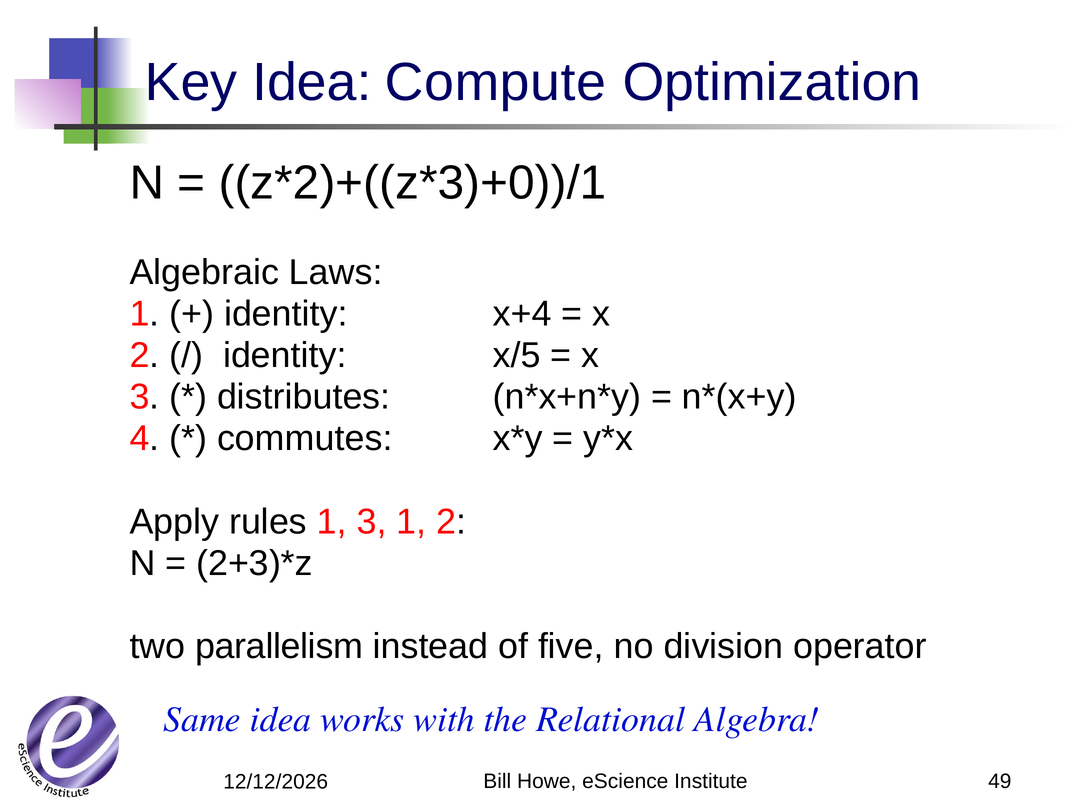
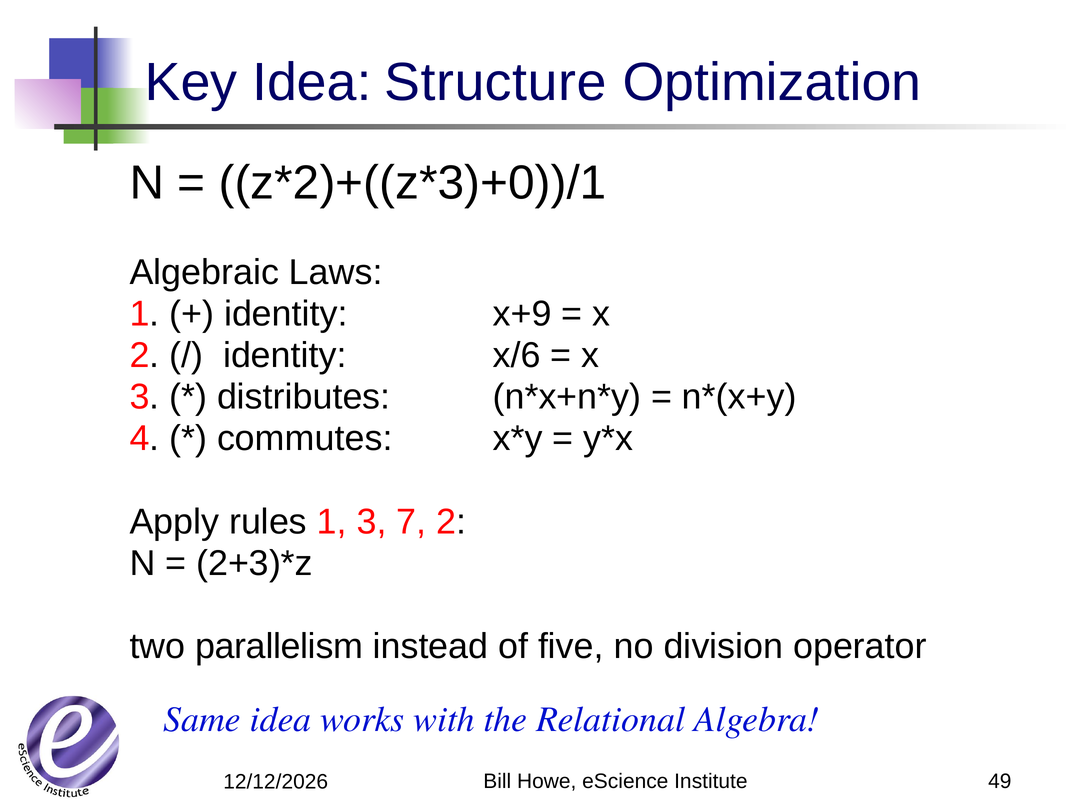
Compute: Compute -> Structure
x+4: x+4 -> x+9
x/5: x/5 -> x/6
3 1: 1 -> 7
